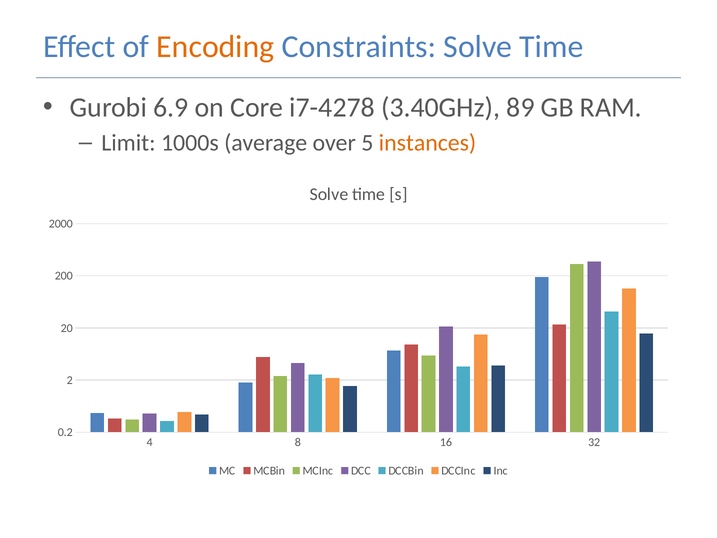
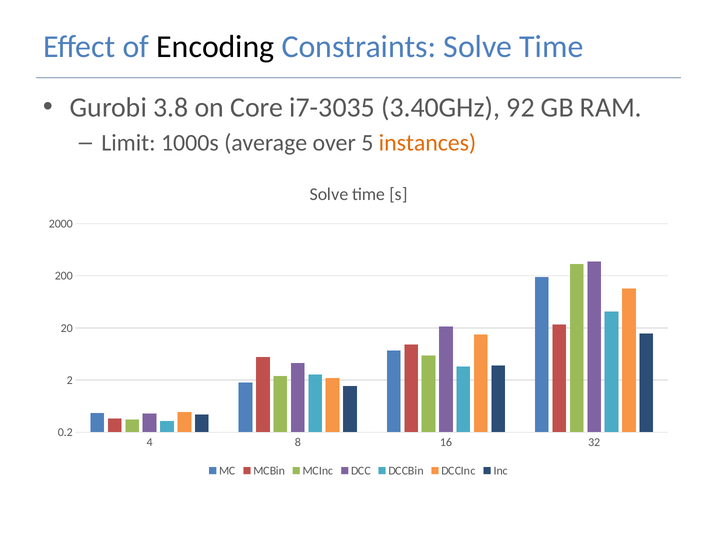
Encoding colour: orange -> black
6.9: 6.9 -> 3.8
i7-4278: i7-4278 -> i7-3035
89: 89 -> 92
